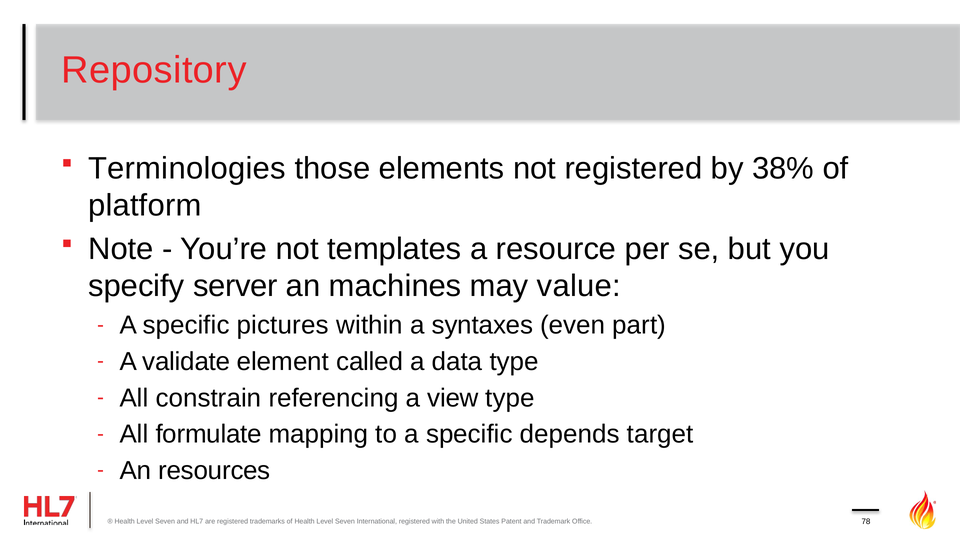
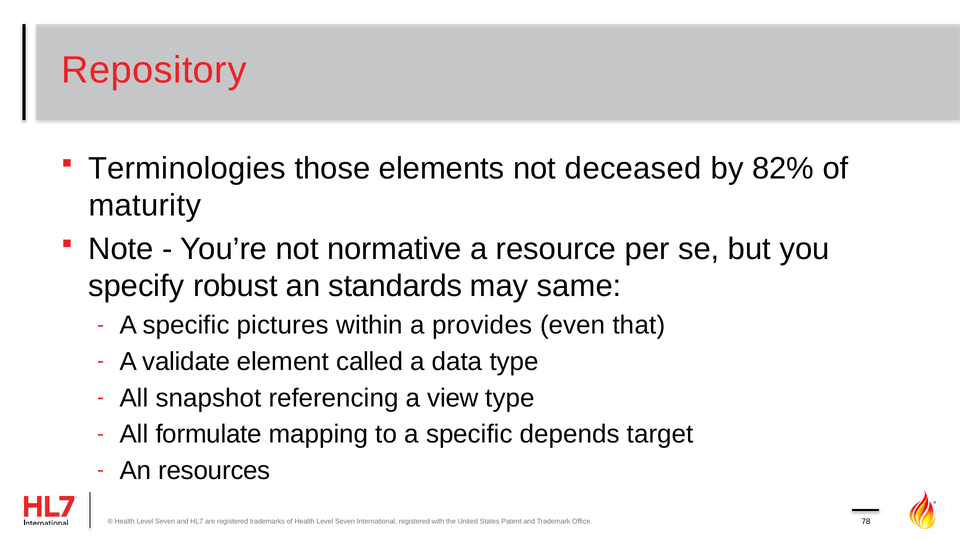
not registered: registered -> deceased
38%: 38% -> 82%
platform: platform -> maturity
templates: templates -> normative
server: server -> robust
machines: machines -> standards
value: value -> same
syntaxes: syntaxes -> provides
part: part -> that
constrain: constrain -> snapshot
